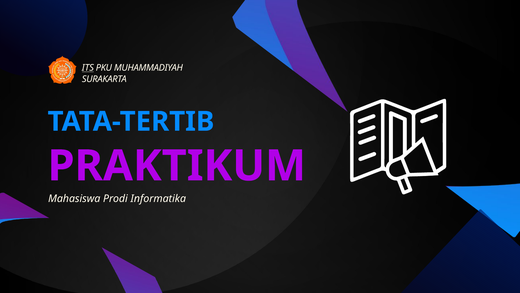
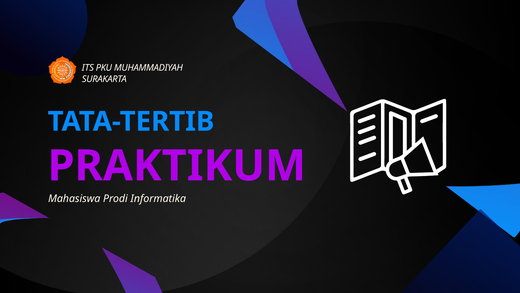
ITS underline: present -> none
